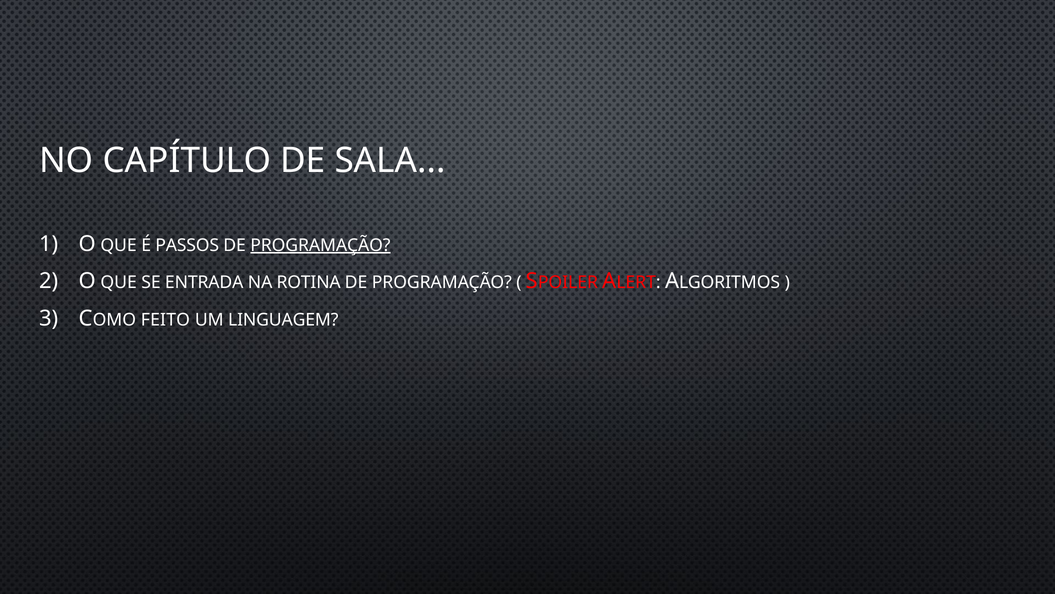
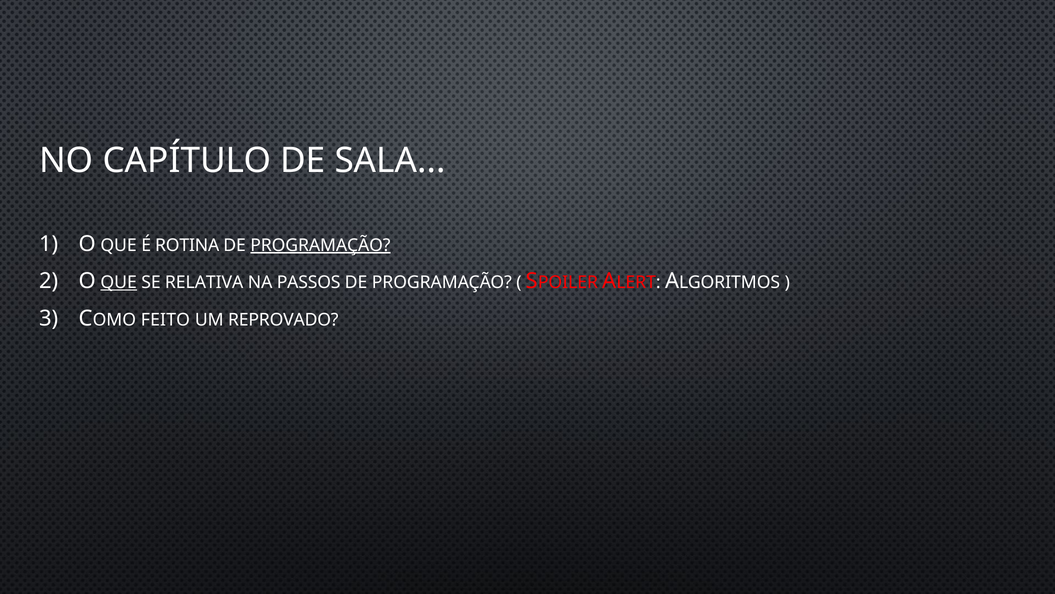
PASSOS: PASSOS -> ROTINA
QUE at (119, 282) underline: none -> present
ENTRADA: ENTRADA -> RELATIVA
ROTINA: ROTINA -> PASSOS
LINGUAGEM: LINGUAGEM -> REPROVADO
